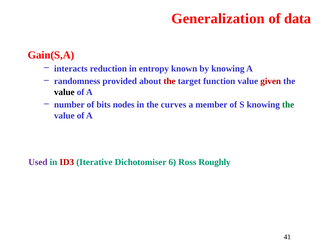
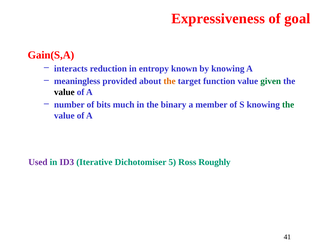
Generalization: Generalization -> Expressiveness
data: data -> goal
randomness: randomness -> meaningless
the at (170, 81) colour: red -> orange
given colour: red -> green
nodes: nodes -> much
curves: curves -> binary
ID3 colour: red -> purple
6: 6 -> 5
